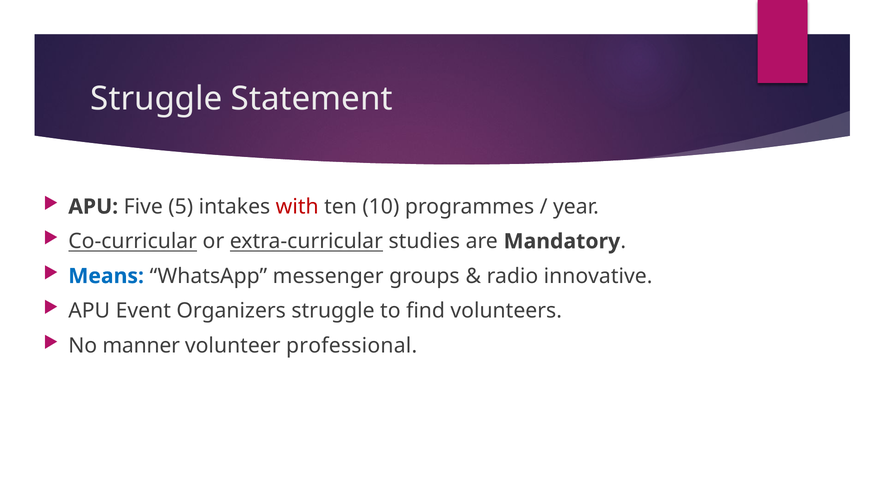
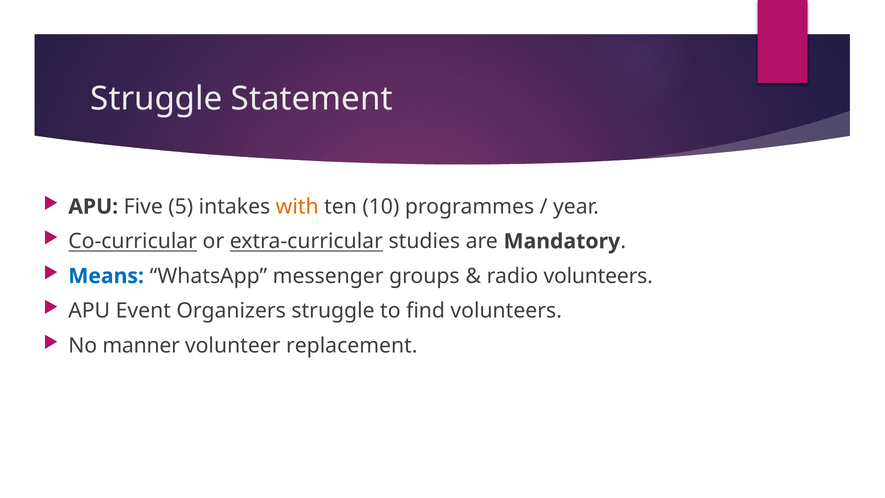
with colour: red -> orange
radio innovative: innovative -> volunteers
professional: professional -> replacement
